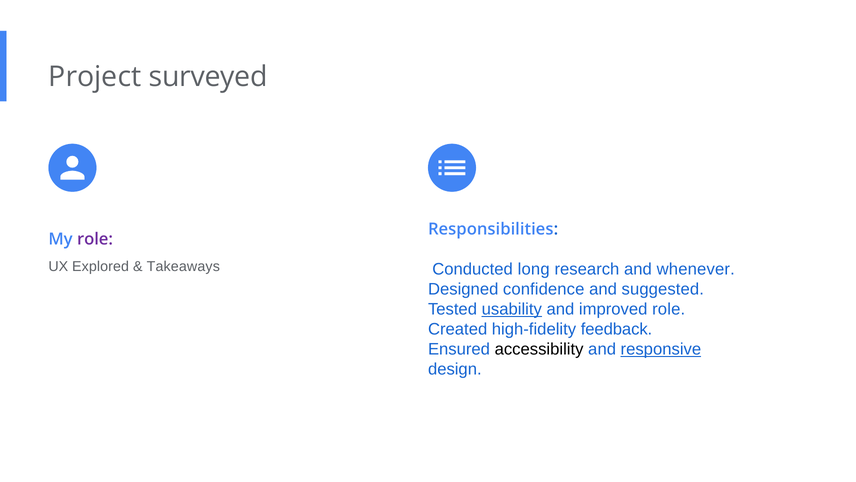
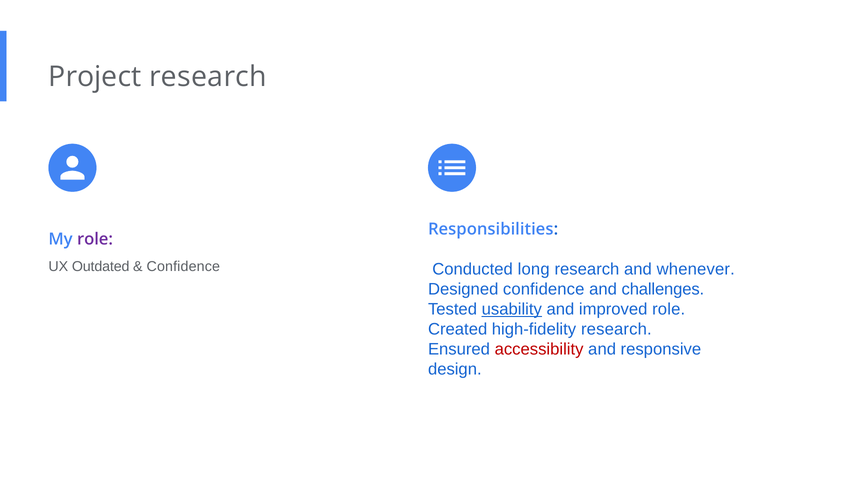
Project surveyed: surveyed -> research
Explored: Explored -> Outdated
Takeaways at (183, 266): Takeaways -> Confidence
suggested: suggested -> challenges
high-fidelity feedback: feedback -> research
accessibility colour: black -> red
responsive underline: present -> none
